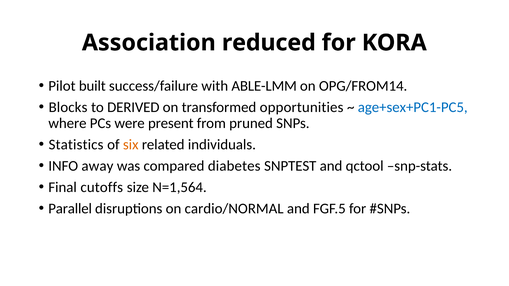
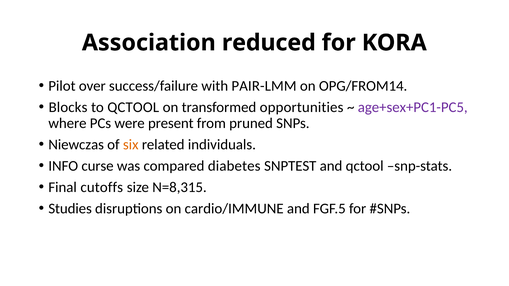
built: built -> over
ABLE-LMM: ABLE-LMM -> PAIR-LMM
to DERIVED: DERIVED -> QCTOOL
age+sex+PC1-PC5 colour: blue -> purple
Statistics: Statistics -> Niewczas
away: away -> curse
N=1,564: N=1,564 -> N=8,315
Parallel: Parallel -> Studies
cardio/NORMAL: cardio/NORMAL -> cardio/IMMUNE
